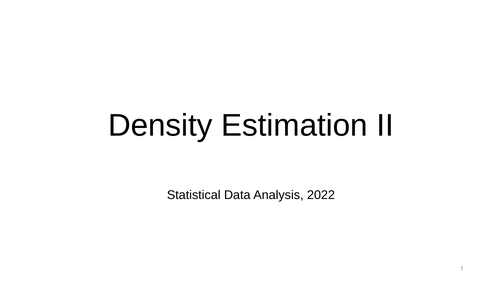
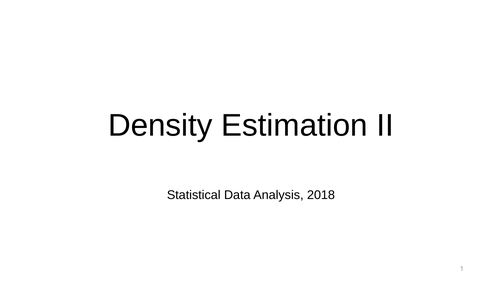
2022: 2022 -> 2018
